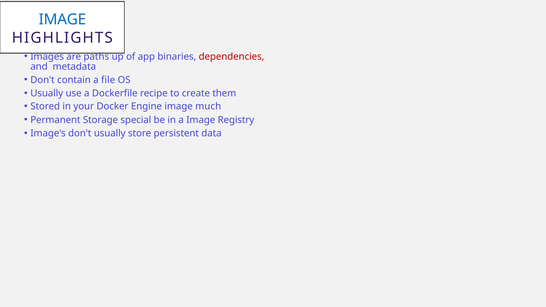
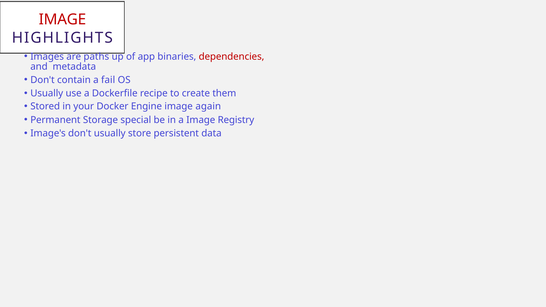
IMAGE at (62, 20) colour: blue -> red
file: file -> fail
much: much -> again
